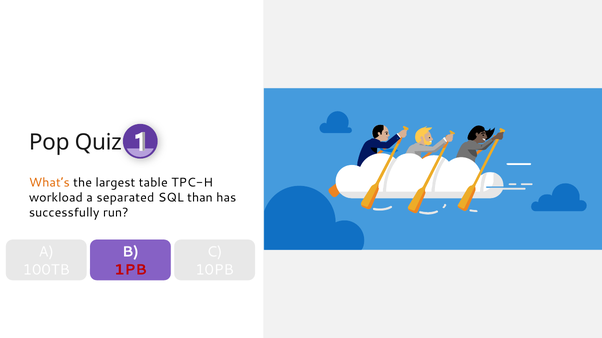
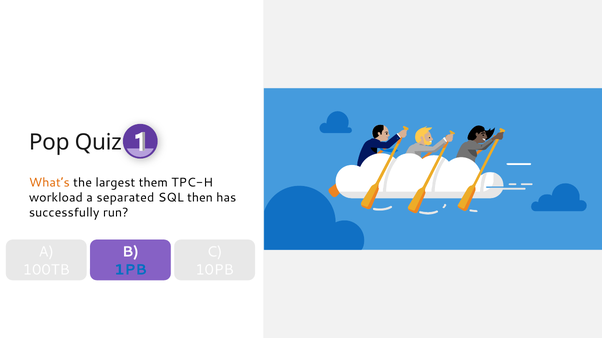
table: table -> them
than: than -> then
1PB colour: red -> blue
